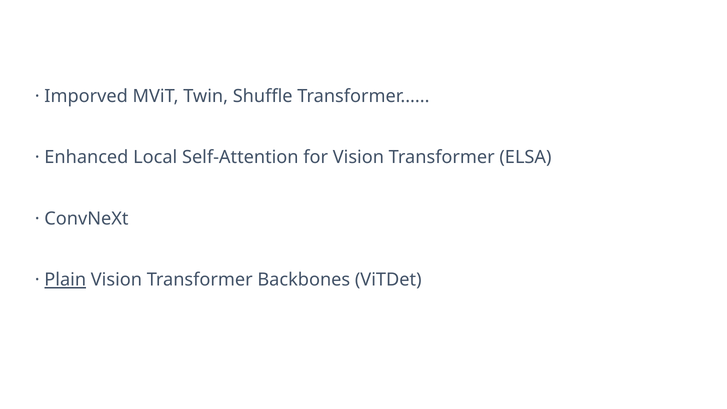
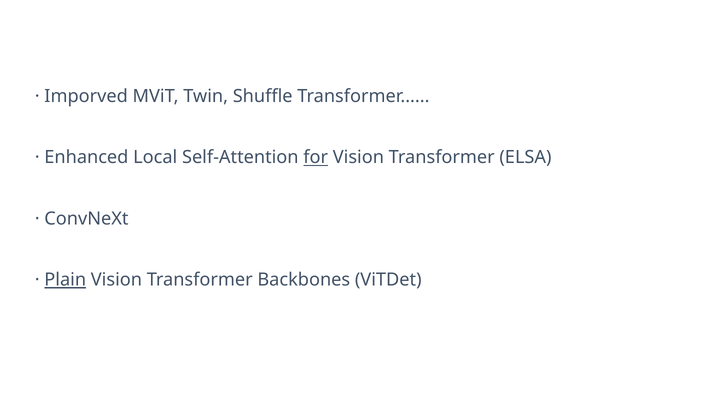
for underline: none -> present
